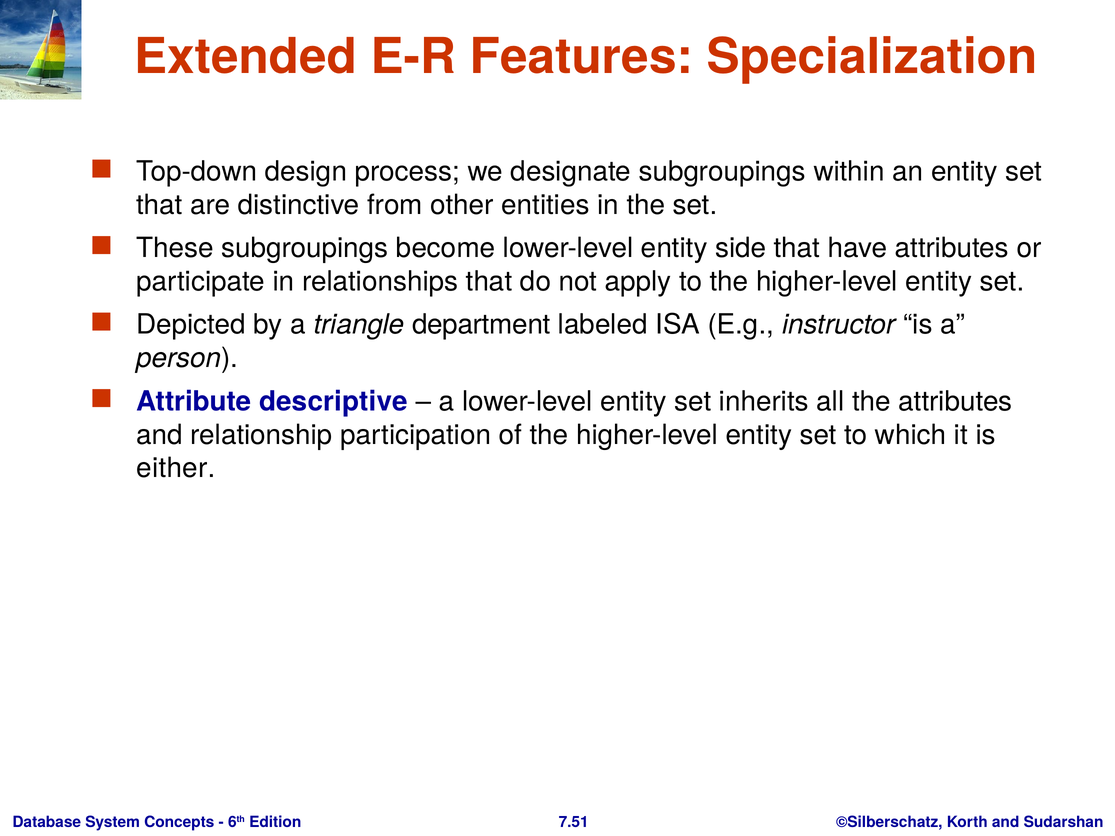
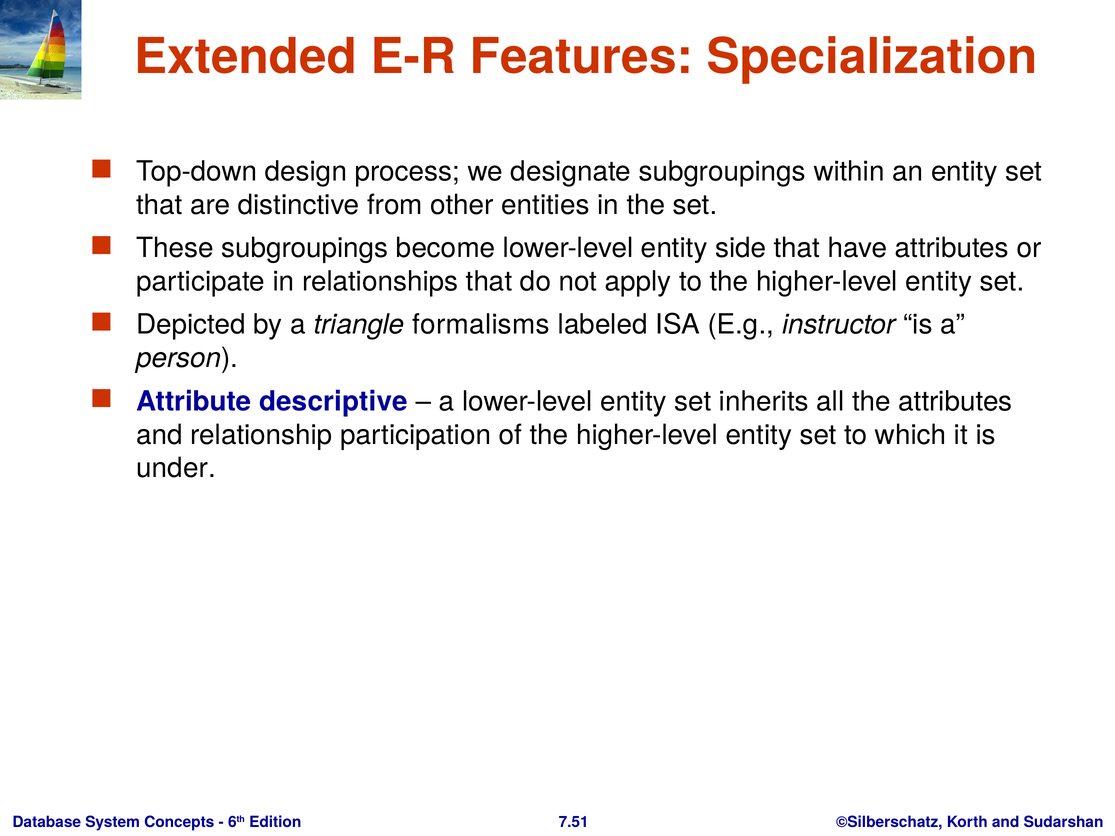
department: department -> formalisms
either: either -> under
